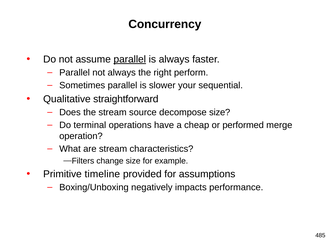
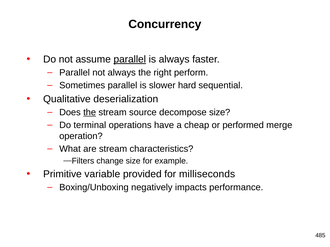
your: your -> hard
straightforward: straightforward -> deserialization
the at (90, 113) underline: none -> present
timeline: timeline -> variable
assumptions: assumptions -> milliseconds
